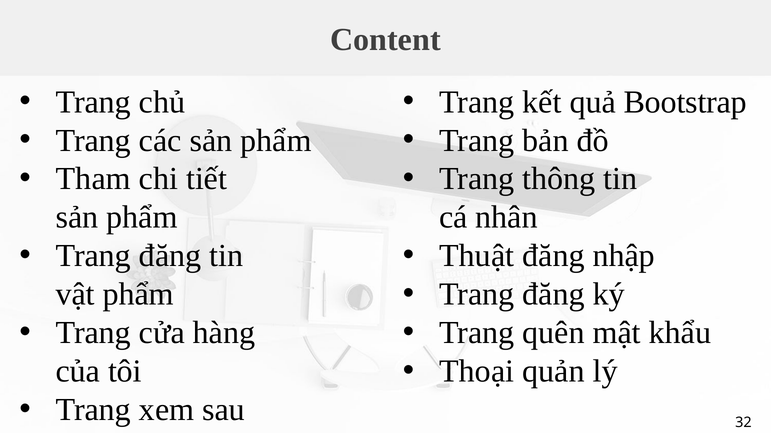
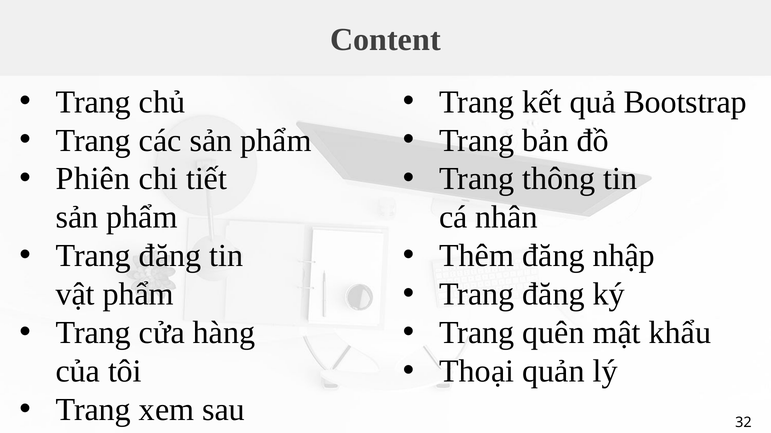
Tham: Tham -> Phiên
Thuật: Thuật -> Thêm
